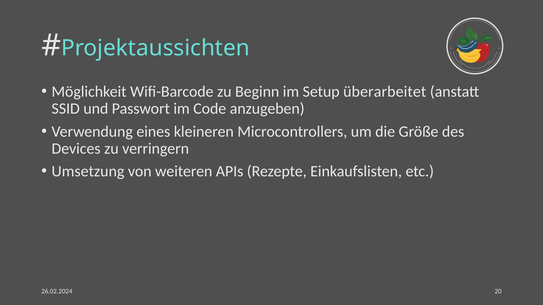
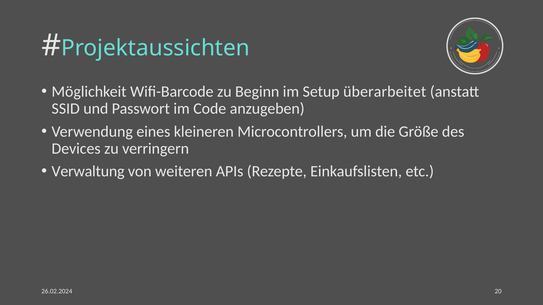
Umsetzung: Umsetzung -> Verwaltung
